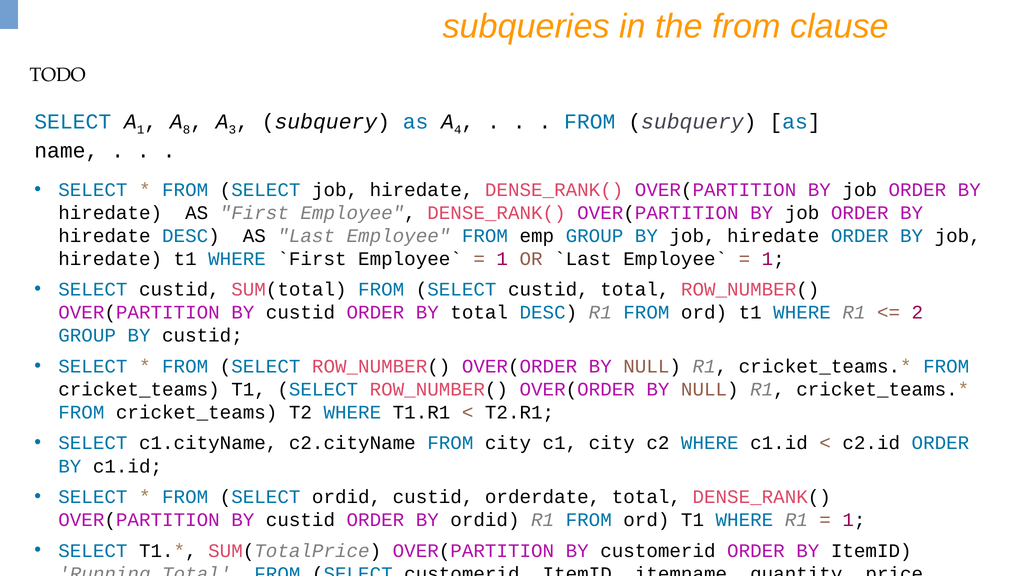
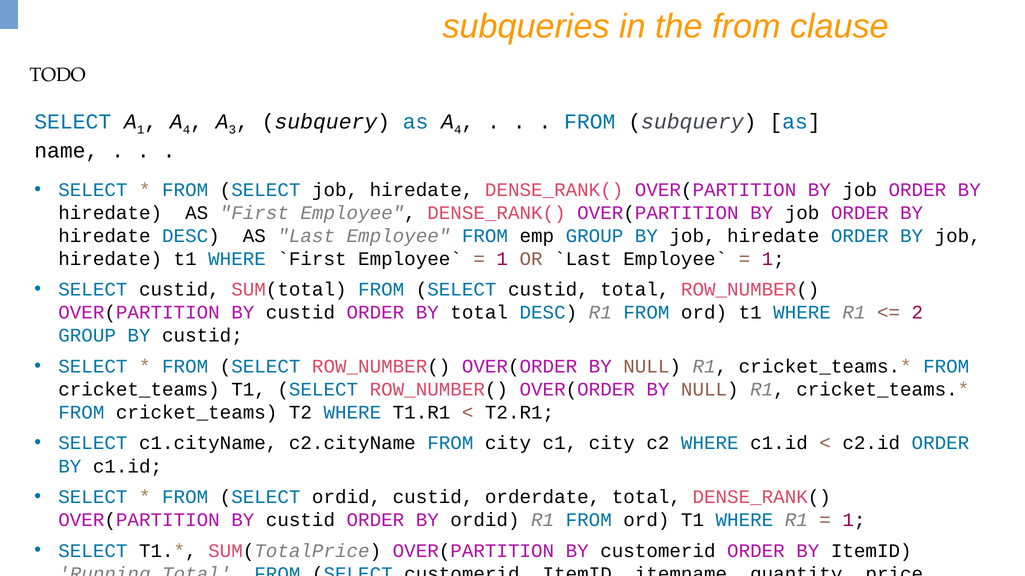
8 at (186, 130): 8 -> 4
